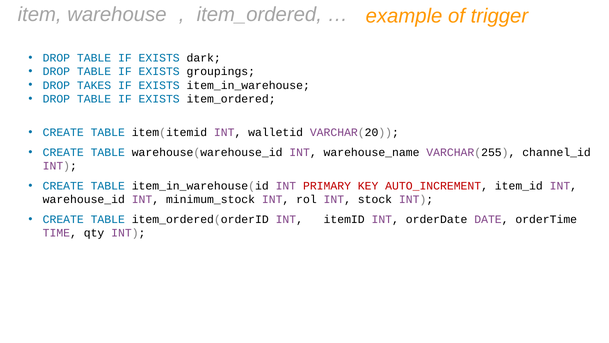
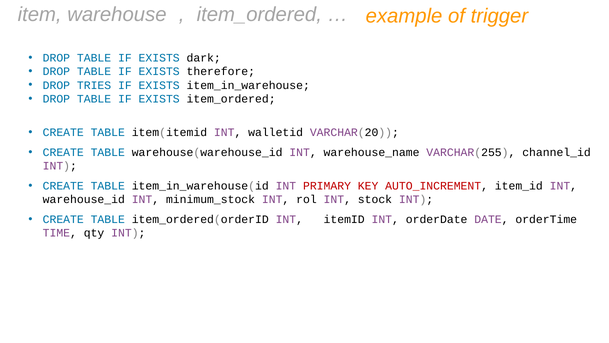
groupings: groupings -> therefore
TAKES: TAKES -> TRIES
